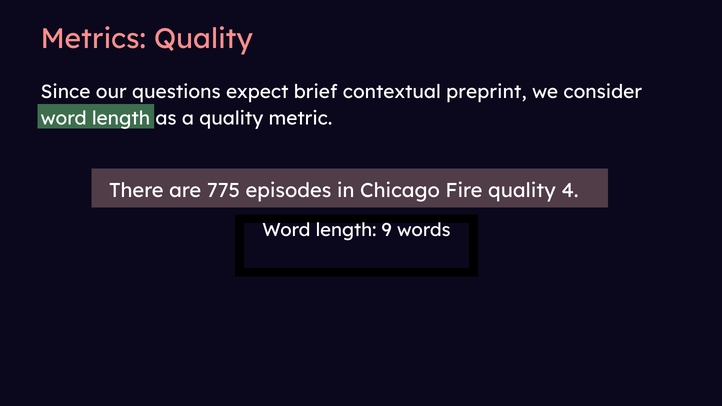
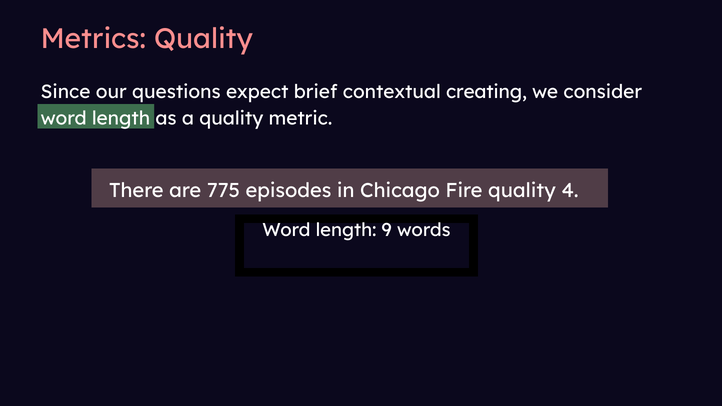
preprint: preprint -> creating
